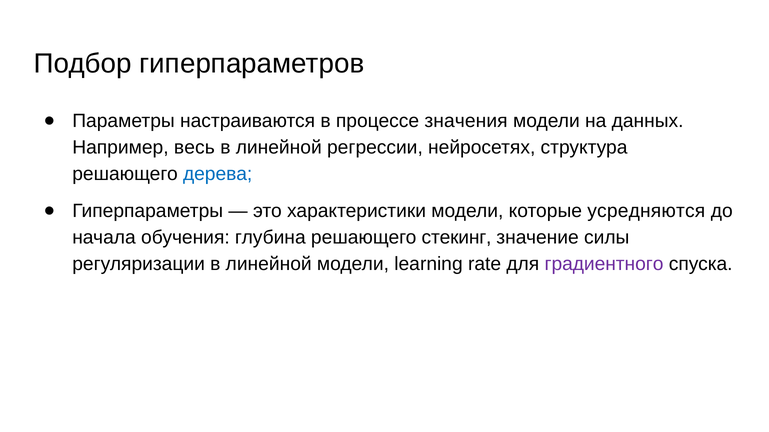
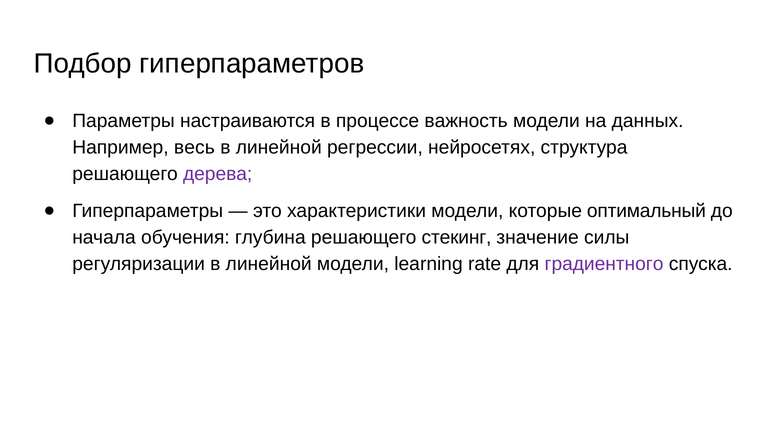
значения: значения -> важность
дерева colour: blue -> purple
усредняются: усредняются -> оптимальный
